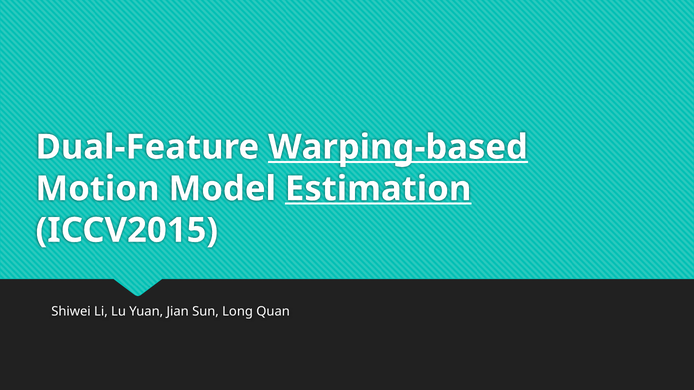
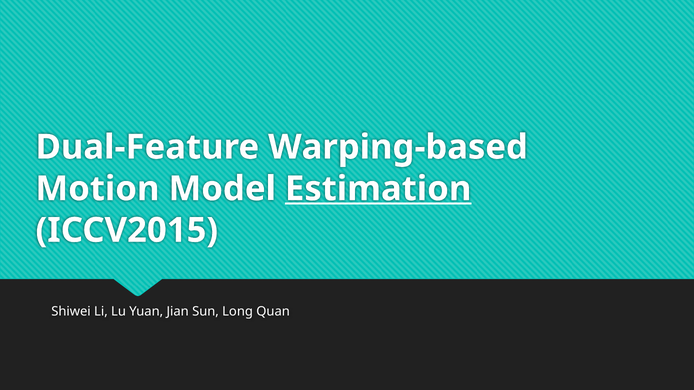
Warping-based underline: present -> none
